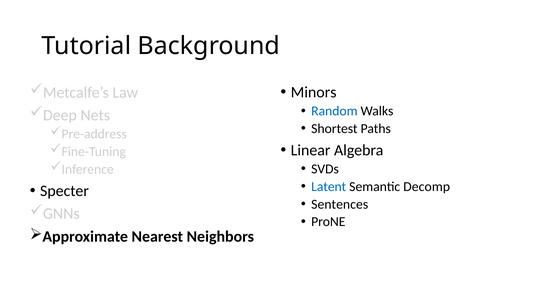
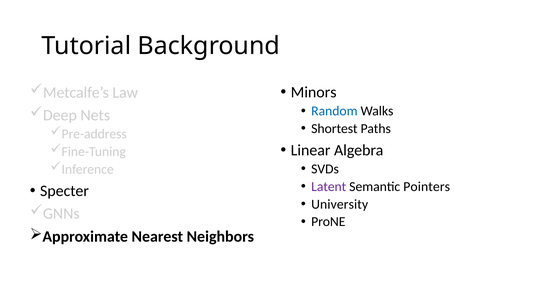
Latent colour: blue -> purple
Decomp: Decomp -> Pointers
Sentences: Sentences -> University
